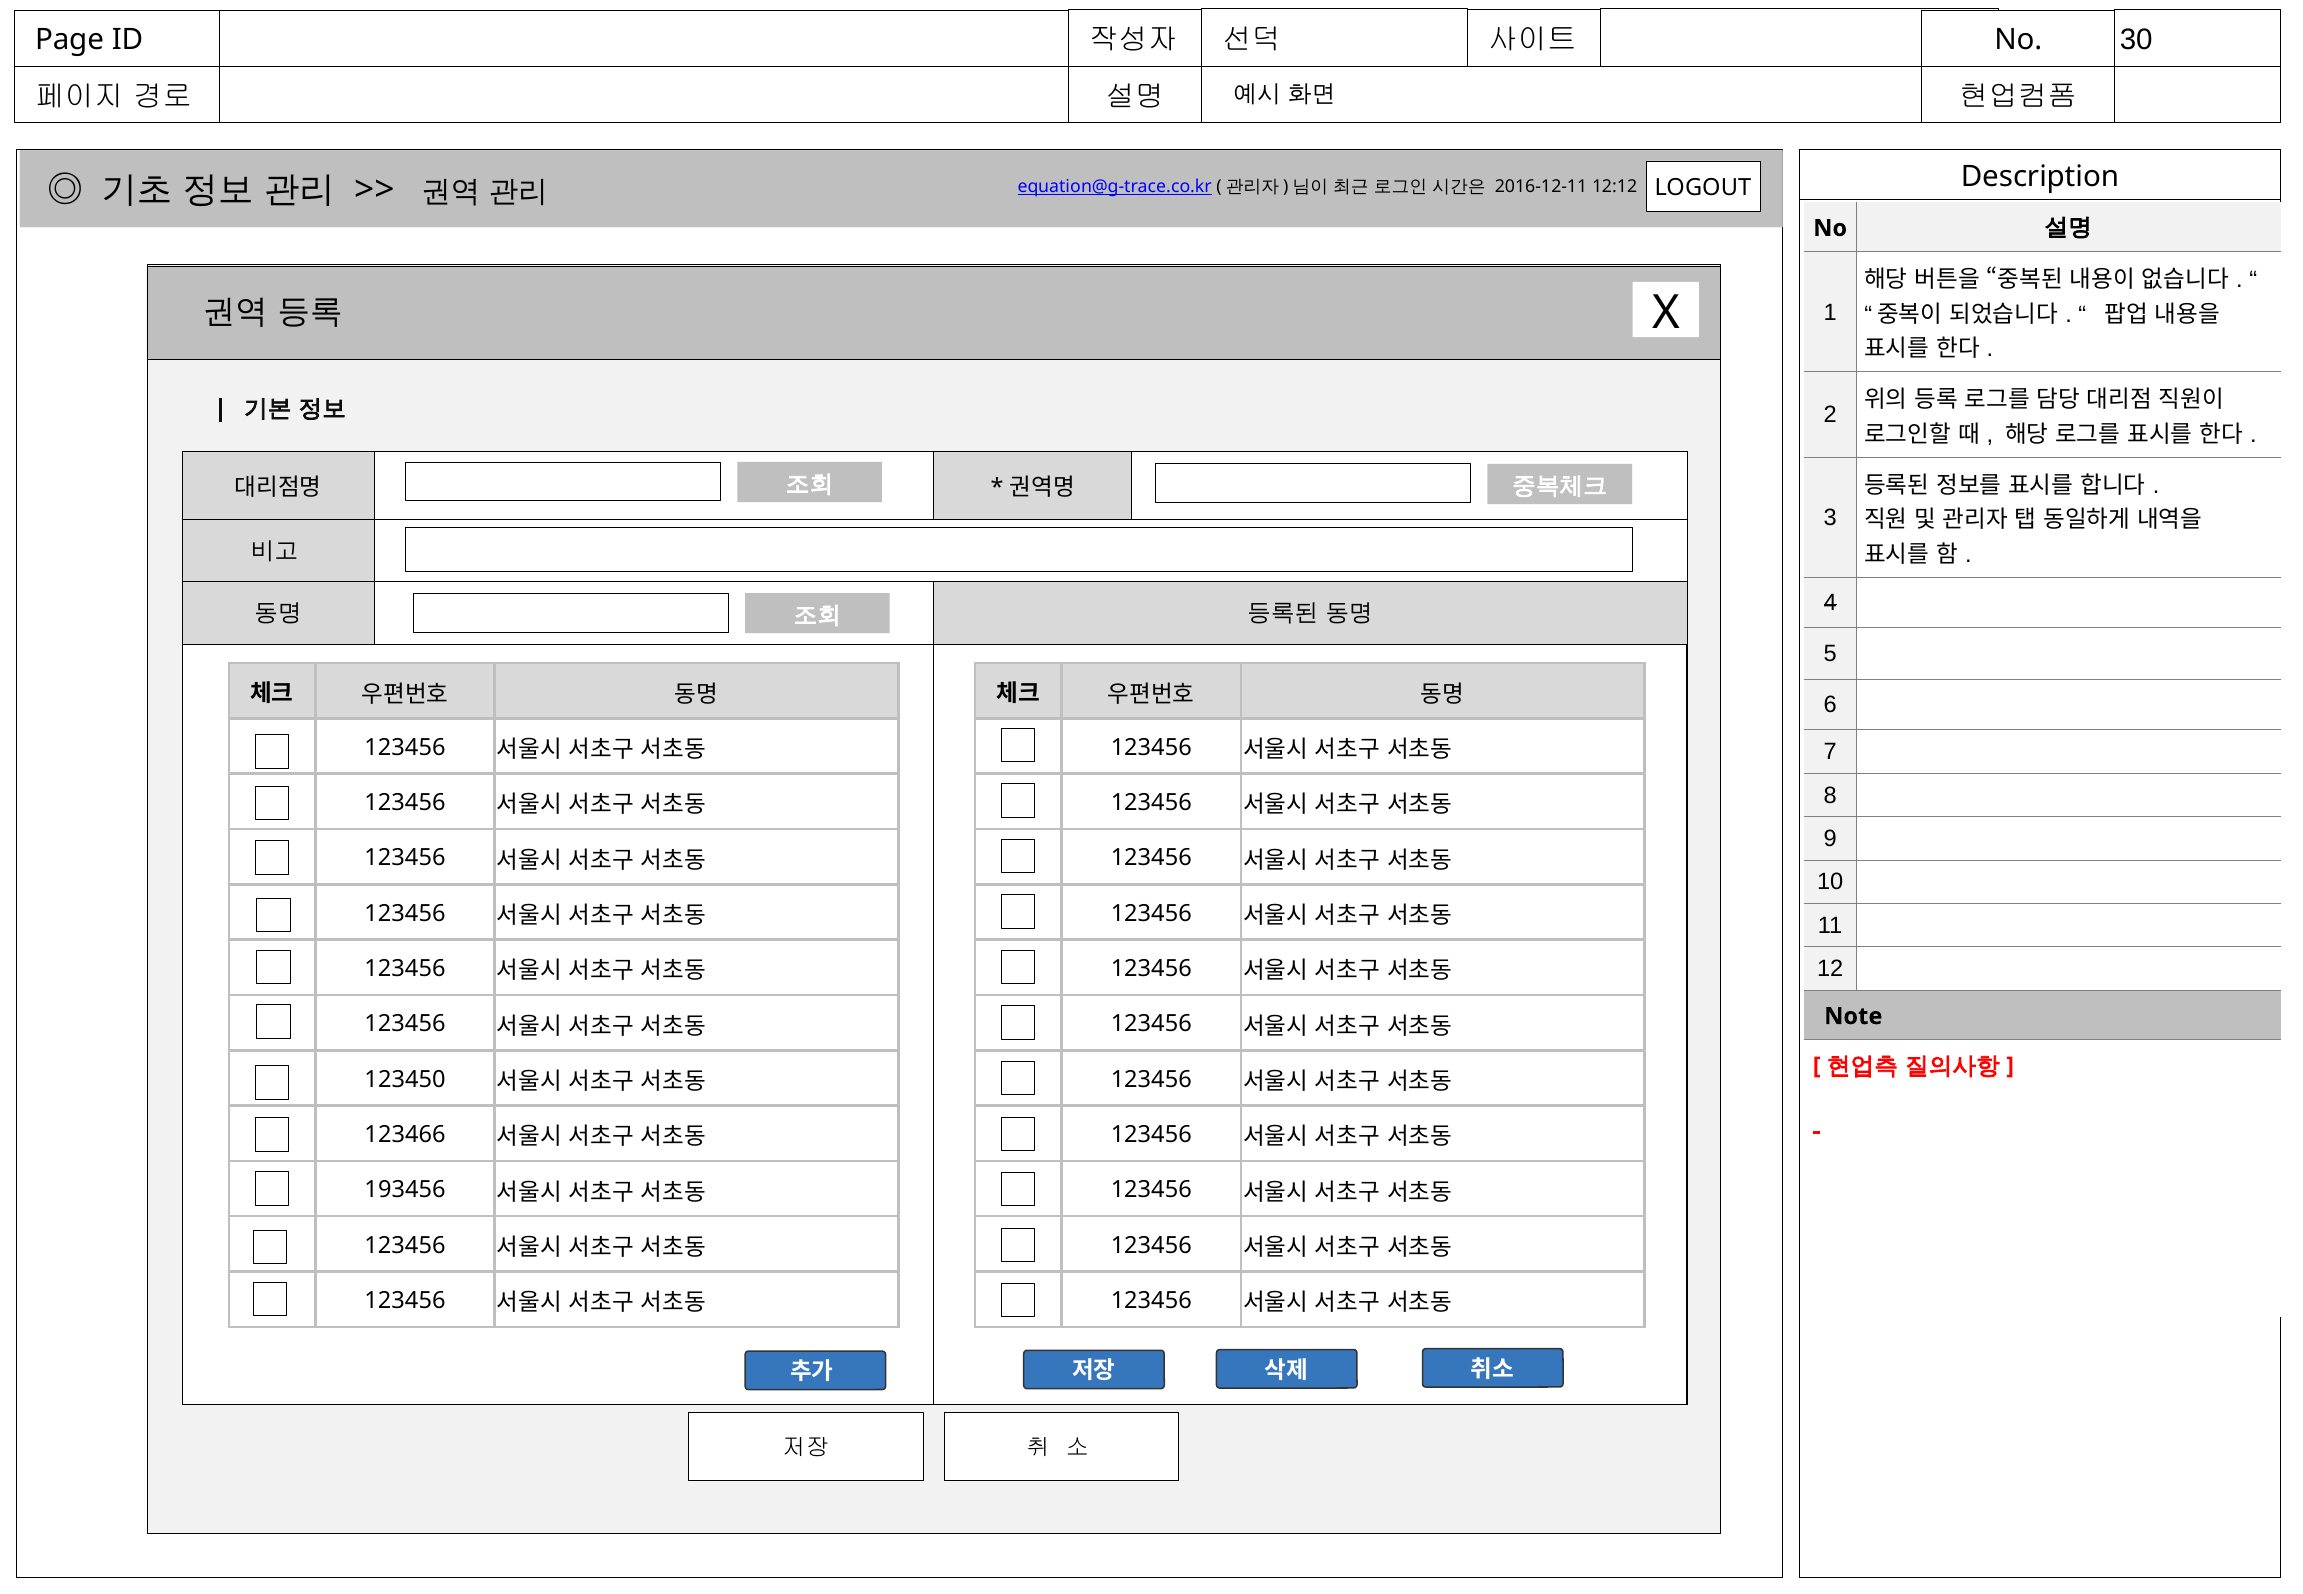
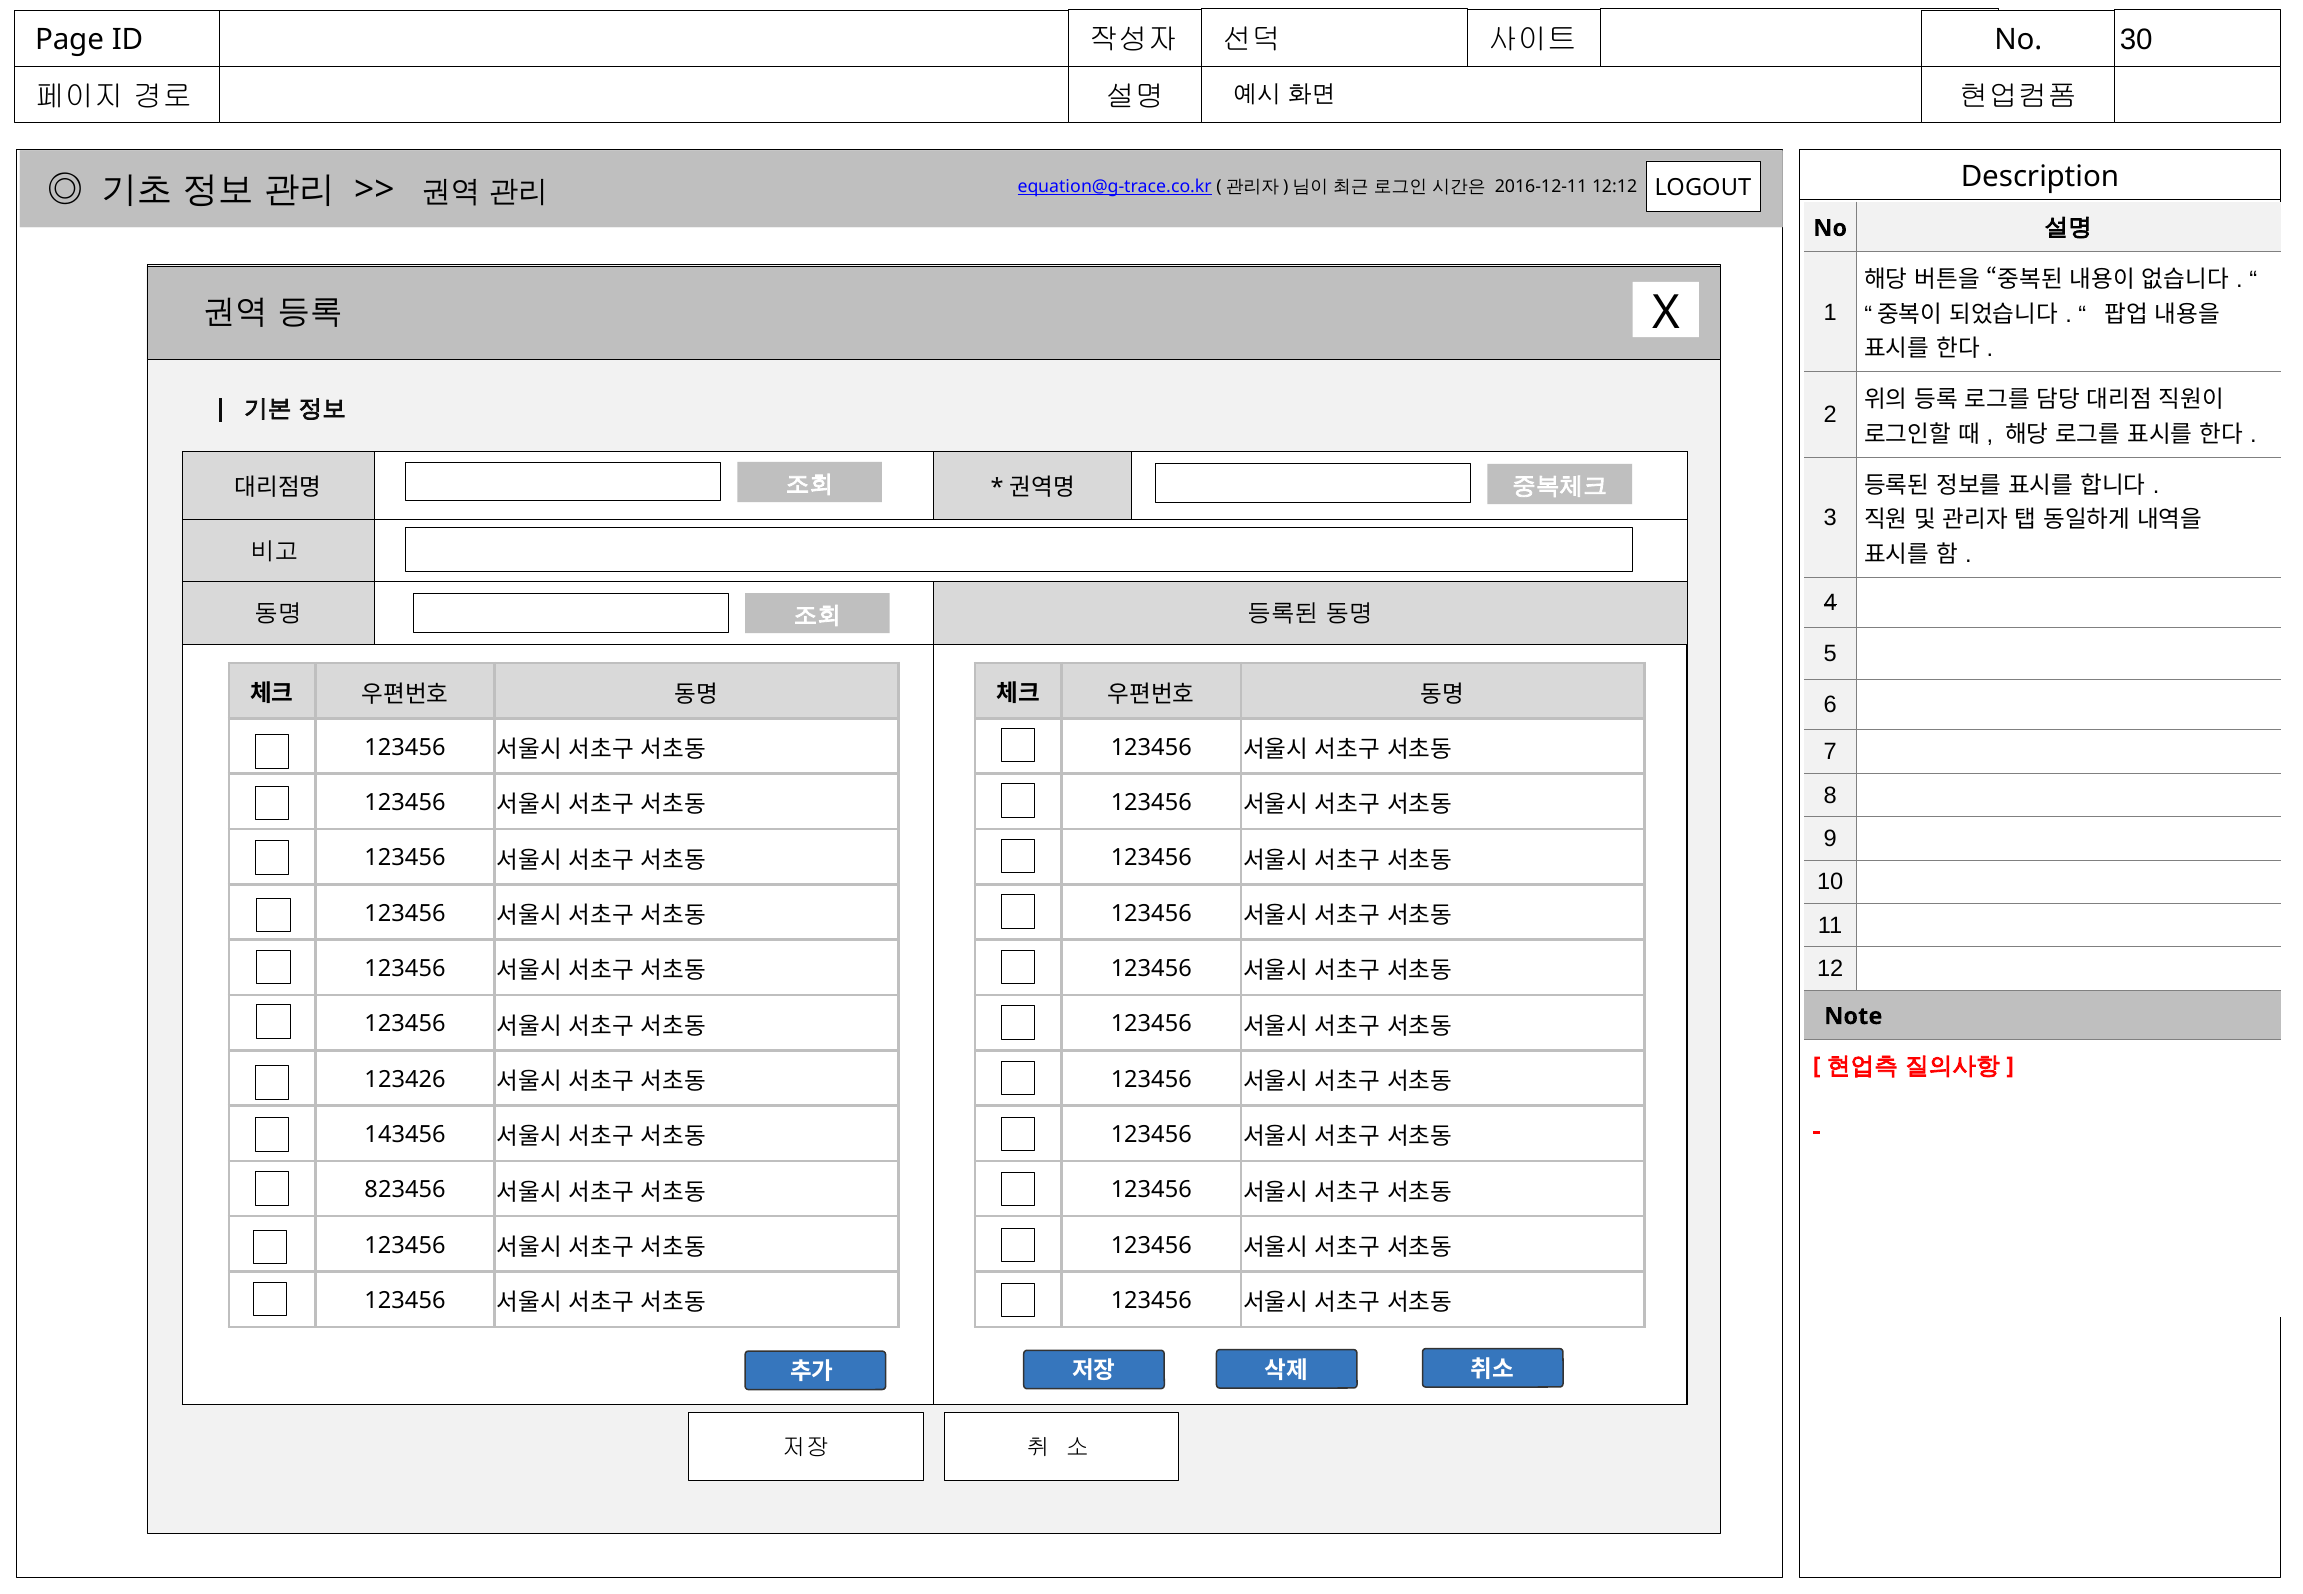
123450: 123450 -> 123426
123466: 123466 -> 143456
193456: 193456 -> 823456
